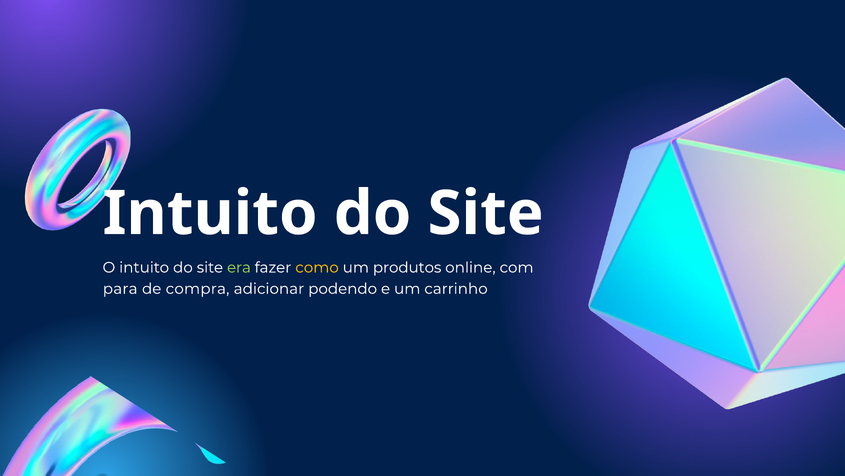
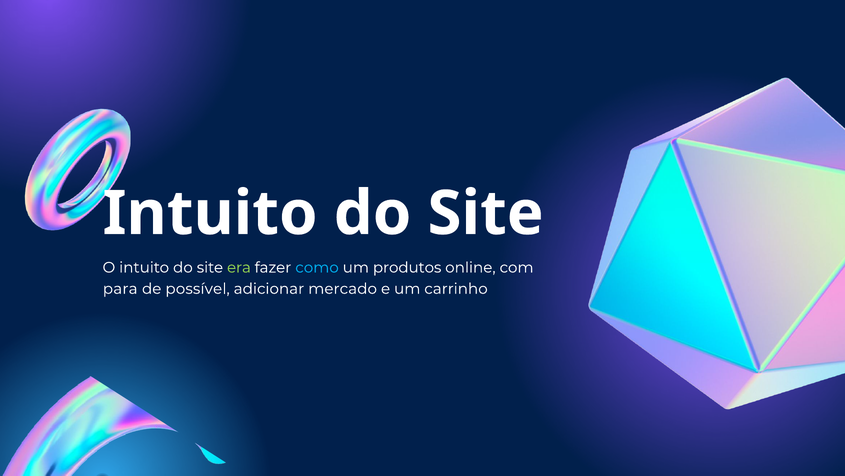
como colour: yellow -> light blue
compra: compra -> possível
podendo: podendo -> mercado
